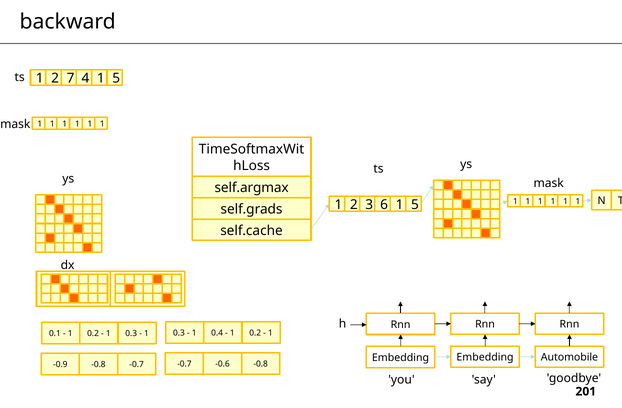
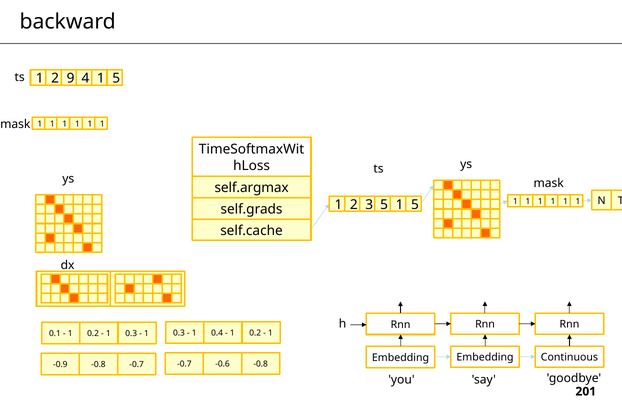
7: 7 -> 9
3 6: 6 -> 5
Automobile: Automobile -> Continuous
